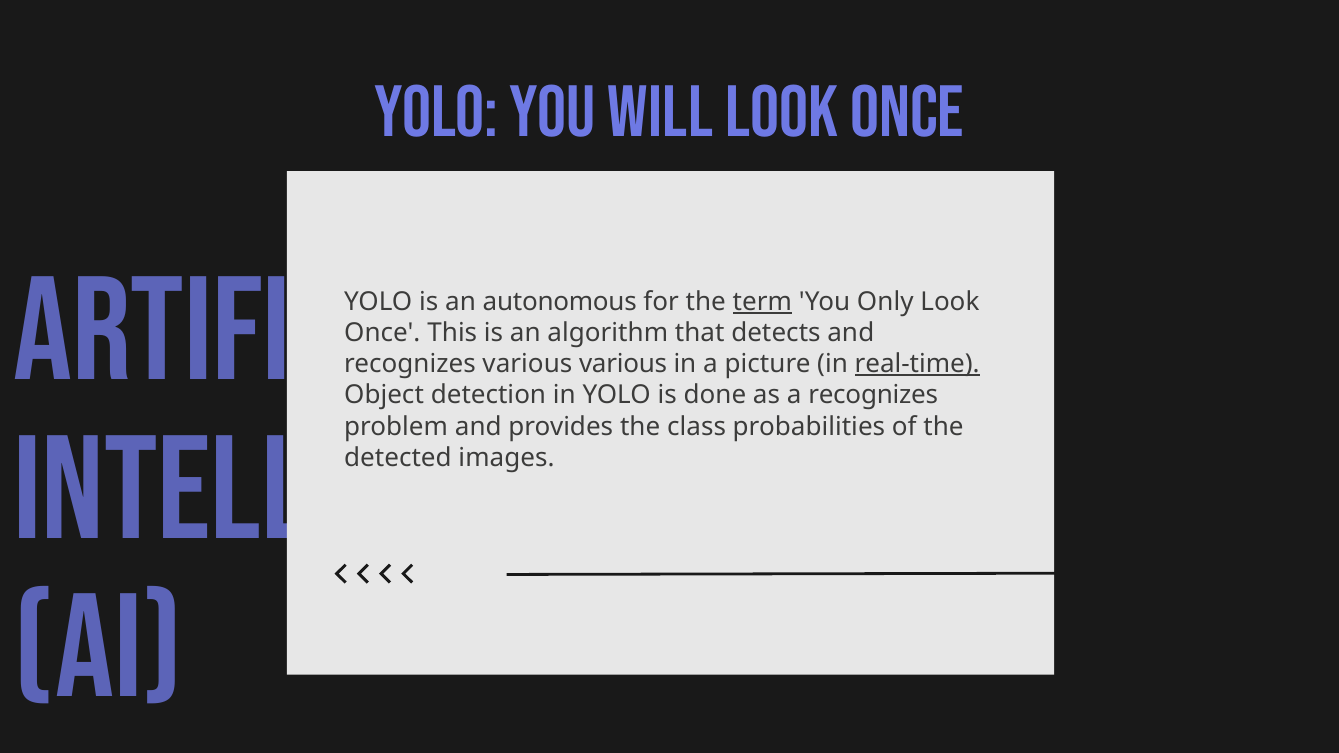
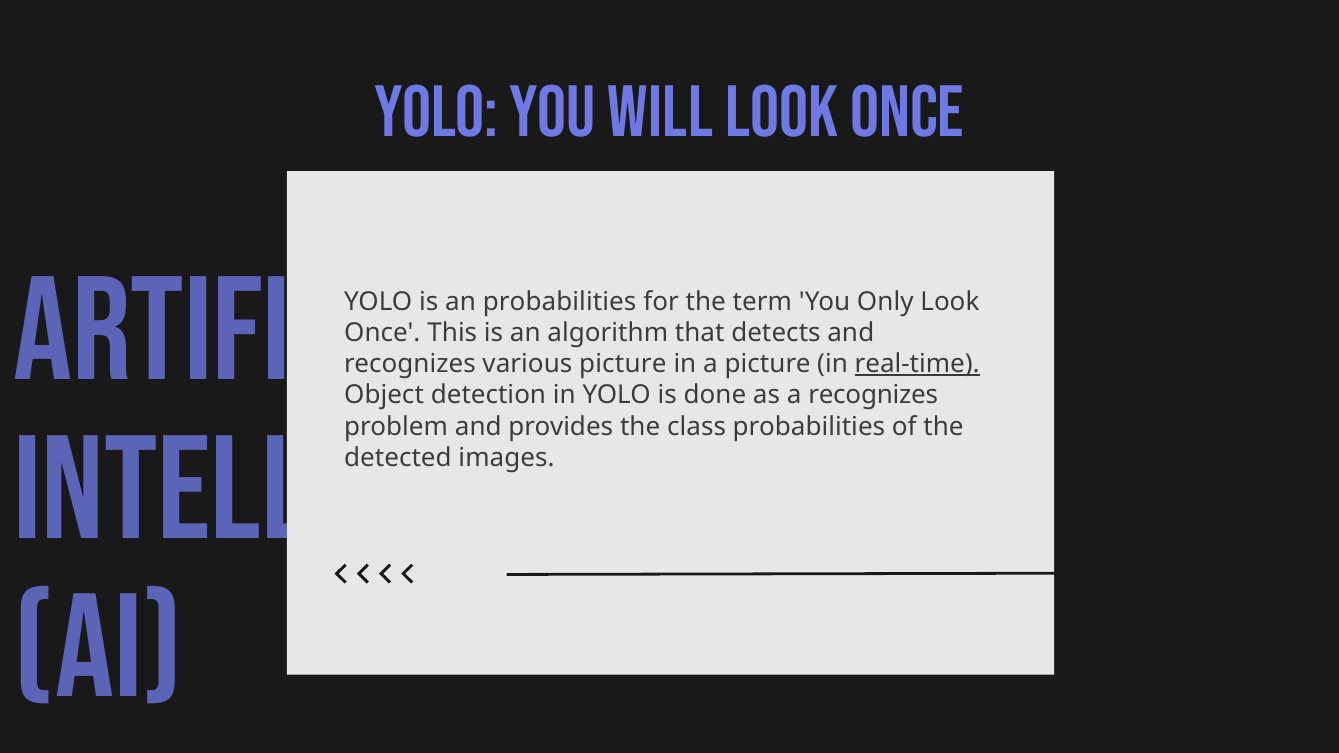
autonomous at (560, 302): autonomous -> probabilities
term underline: present -> none
various various: various -> picture
